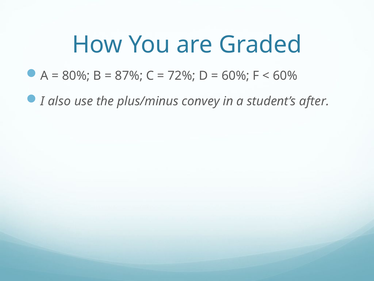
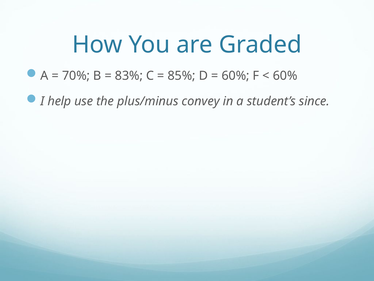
80%: 80% -> 70%
87%: 87% -> 83%
72%: 72% -> 85%
also: also -> help
after: after -> since
